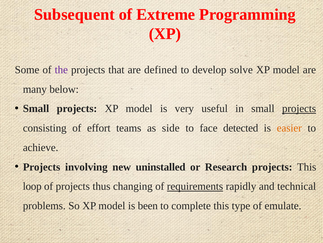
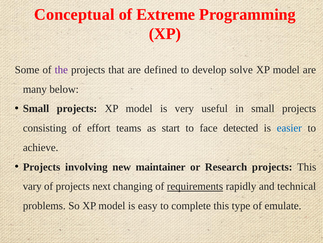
Subsequent: Subsequent -> Conceptual
projects at (299, 108) underline: present -> none
side: side -> start
easier colour: orange -> blue
uninstalled: uninstalled -> maintainer
loop: loop -> vary
thus: thus -> next
been: been -> easy
